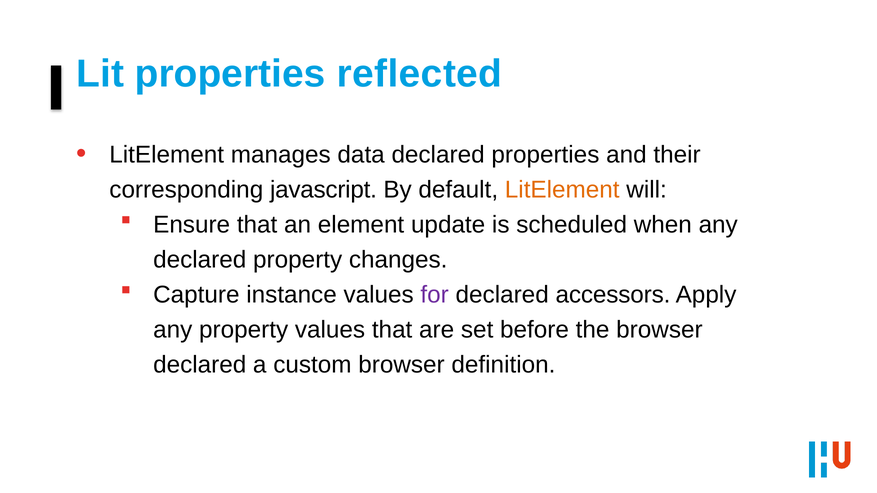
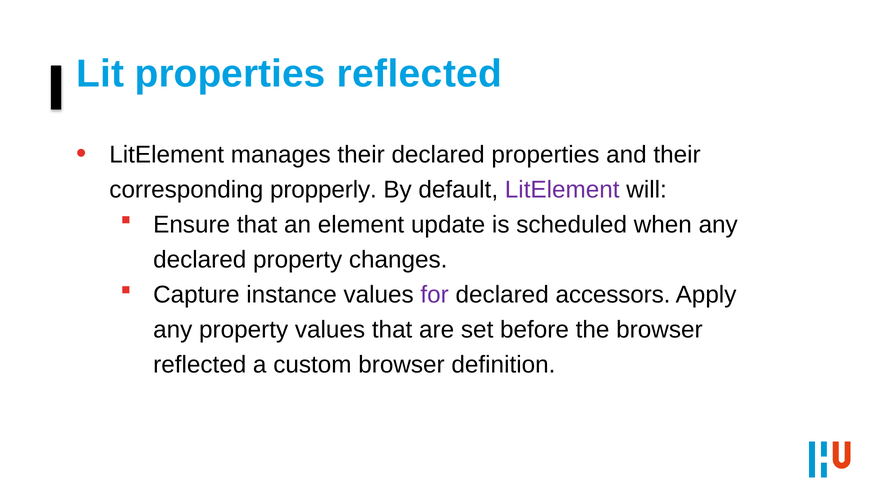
manages data: data -> their
javascript: javascript -> propperly
LitElement at (562, 190) colour: orange -> purple
declared at (200, 365): declared -> reflected
